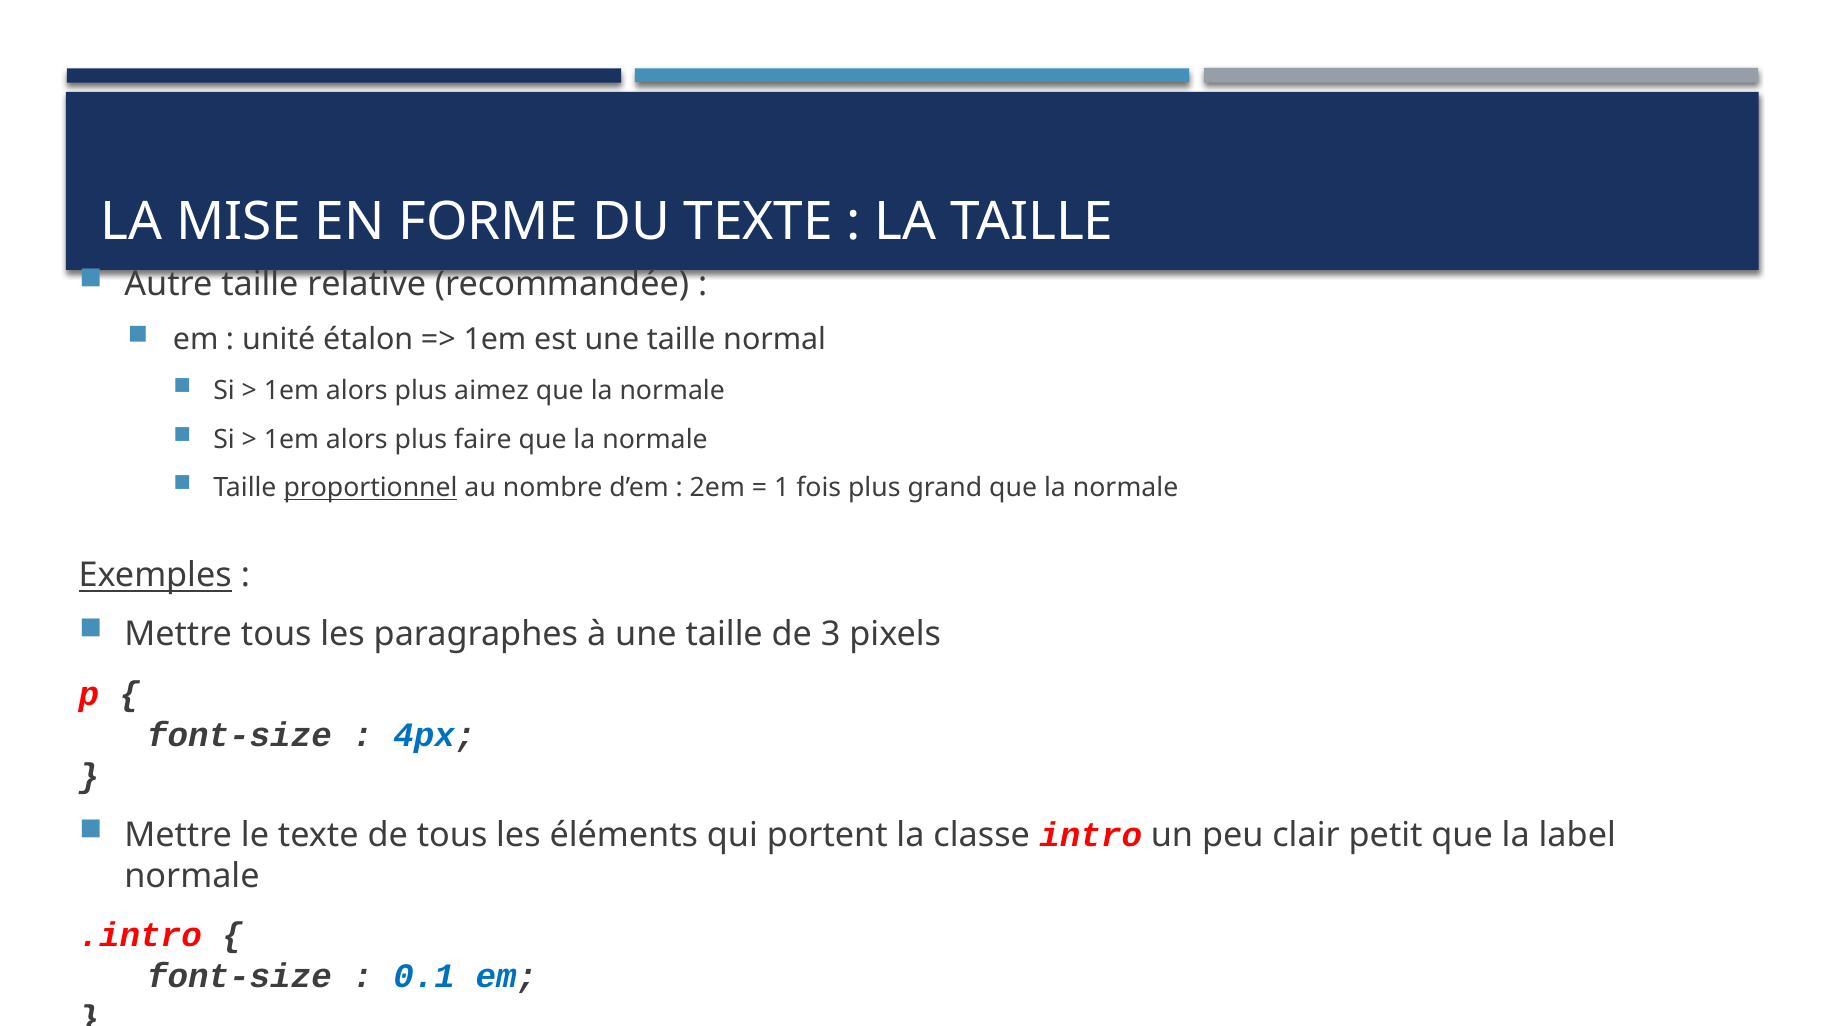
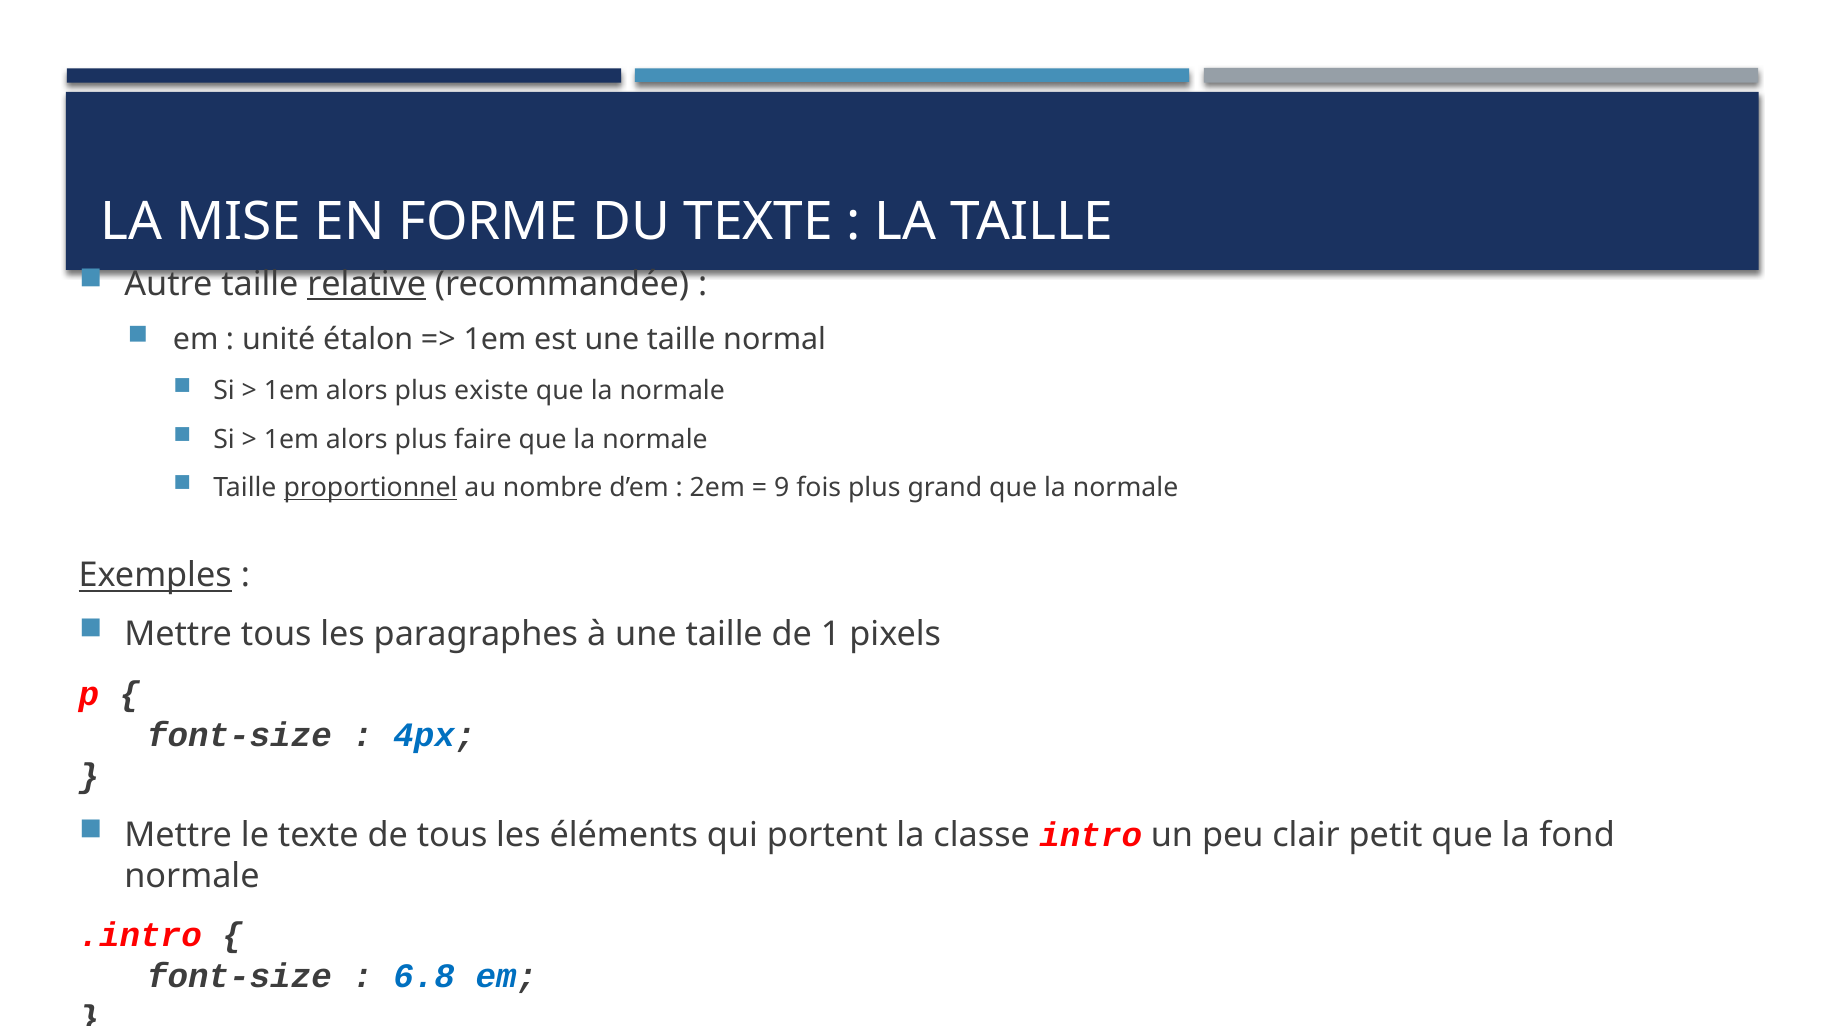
relative underline: none -> present
aimez: aimez -> existe
1: 1 -> 9
3: 3 -> 1
label: label -> fond
0.1: 0.1 -> 6.8
